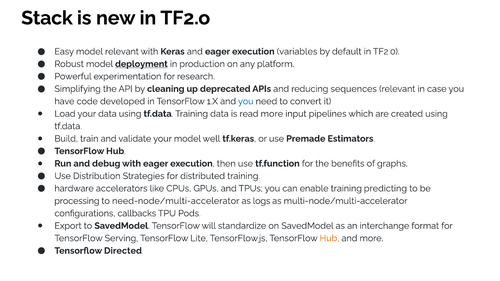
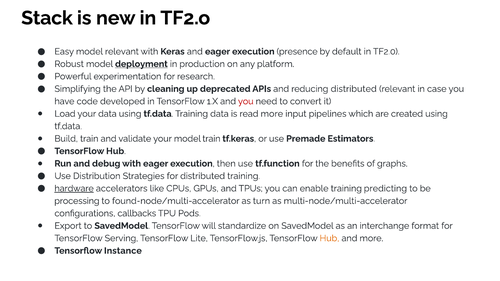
variables: variables -> presence
reducing sequences: sequences -> distributed
you at (246, 101) colour: blue -> red
model well: well -> train
hardware underline: none -> present
need-node/multi-accelerator: need-node/multi-accelerator -> found-node/multi-accelerator
logs: logs -> turn
Directed: Directed -> Instance
